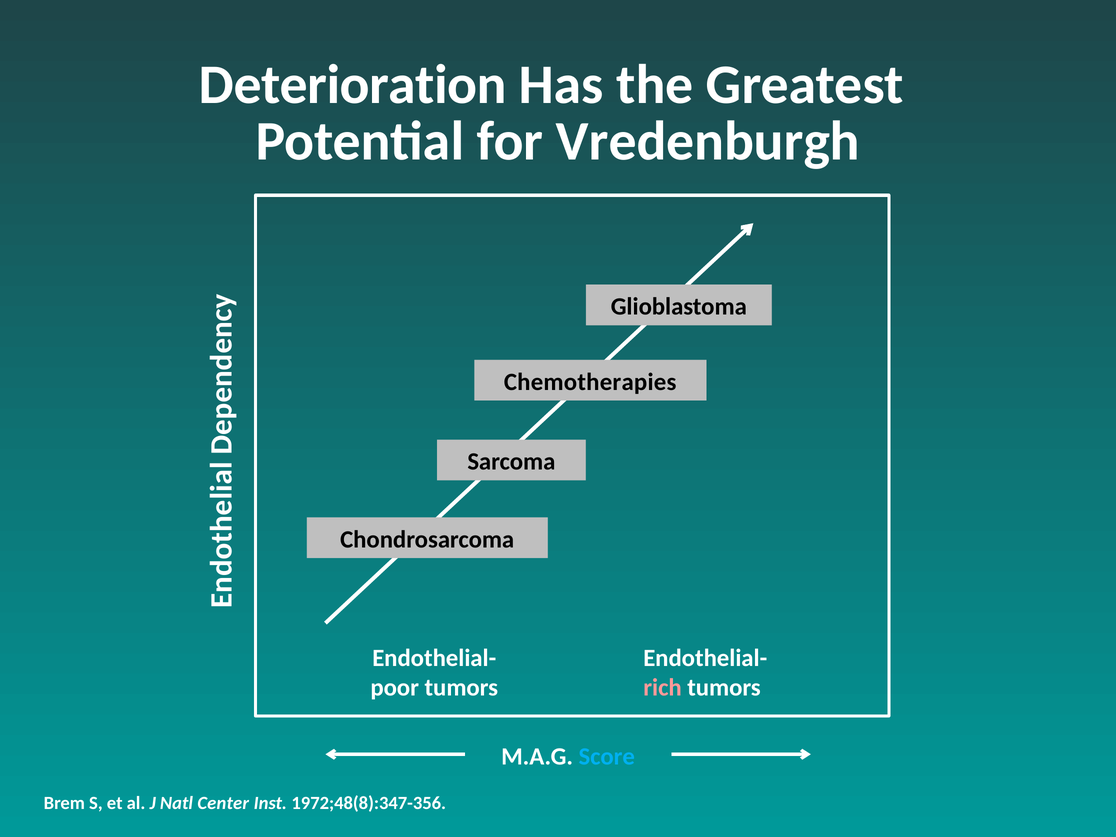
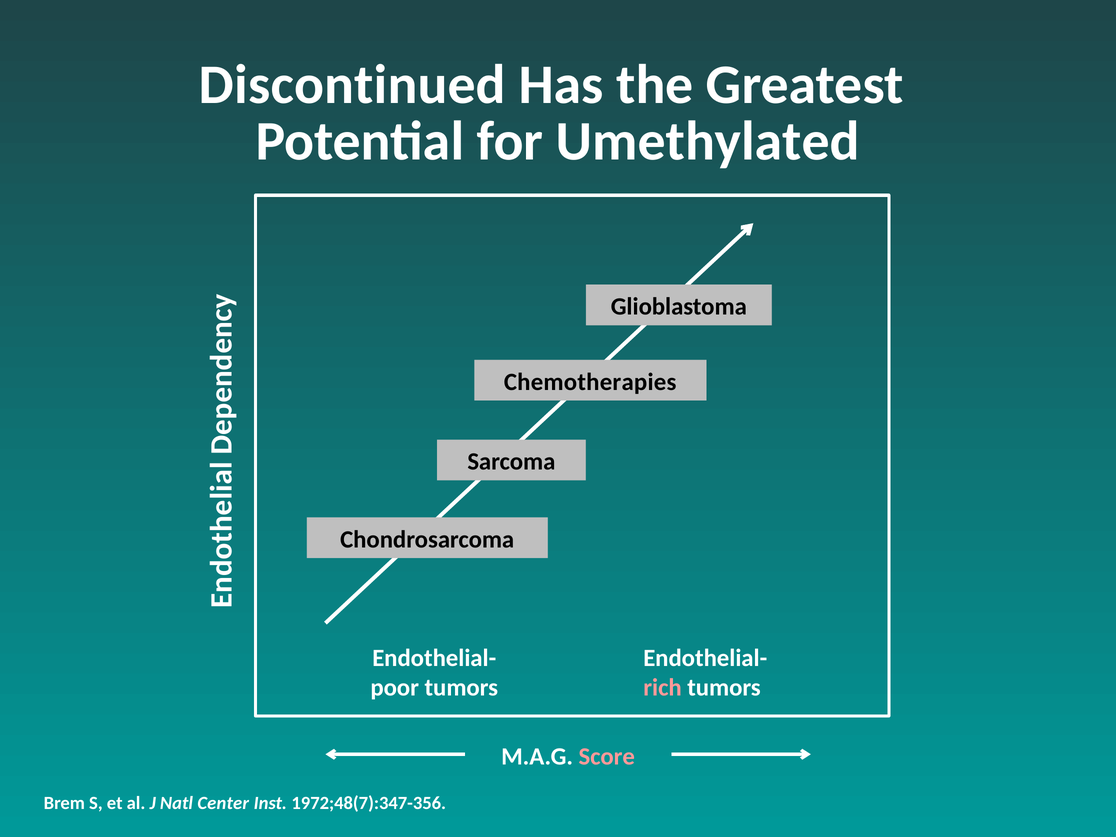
Deterioration: Deterioration -> Discontinued
Vredenburgh: Vredenburgh -> Umethylated
Score colour: light blue -> pink
1972;48(8):347-356: 1972;48(8):347-356 -> 1972;48(7):347-356
